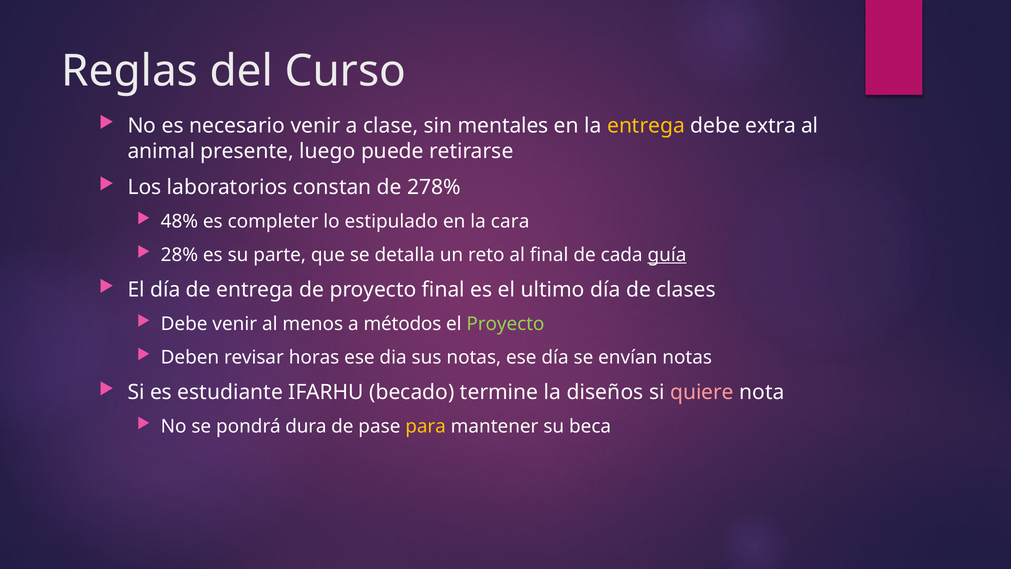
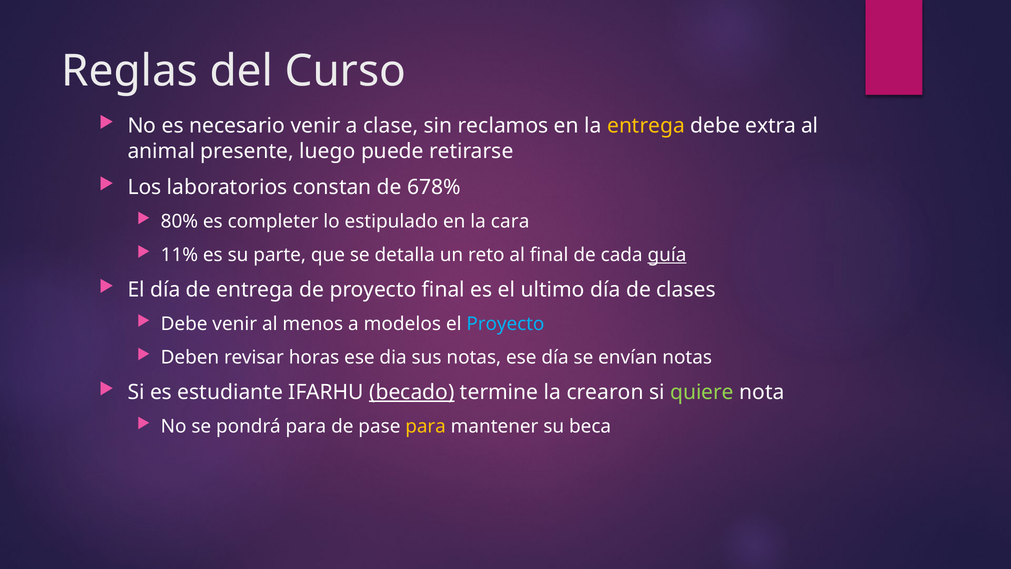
mentales: mentales -> reclamos
278%: 278% -> 678%
48%: 48% -> 80%
28%: 28% -> 11%
métodos: métodos -> modelos
Proyecto at (505, 324) colour: light green -> light blue
becado underline: none -> present
diseños: diseños -> crearon
quiere colour: pink -> light green
pondrá dura: dura -> para
